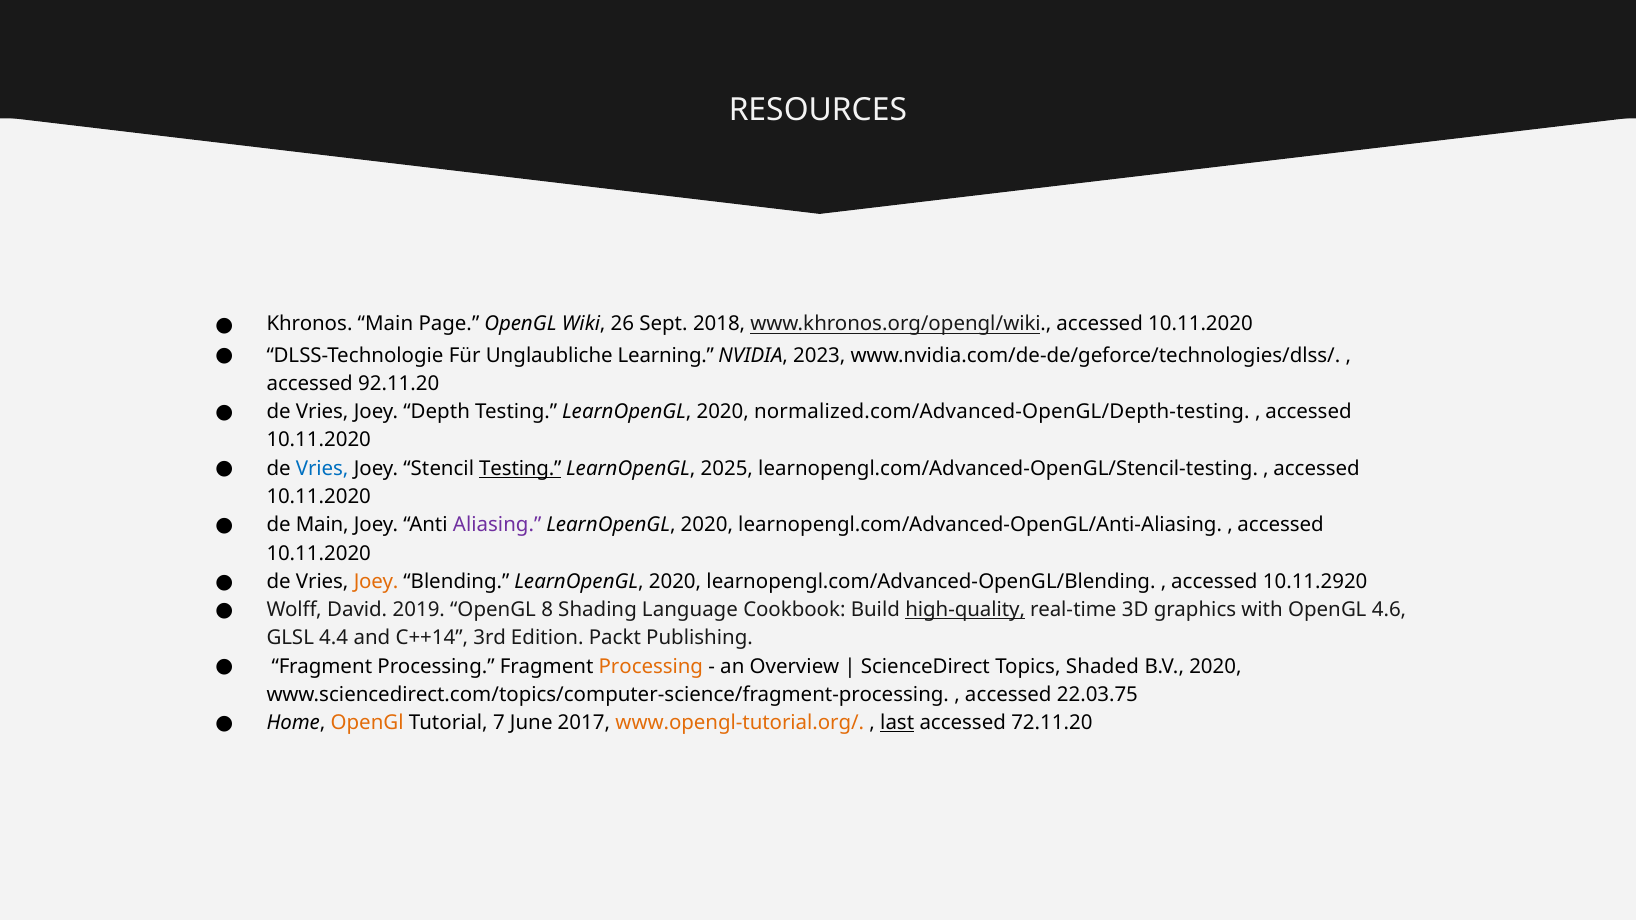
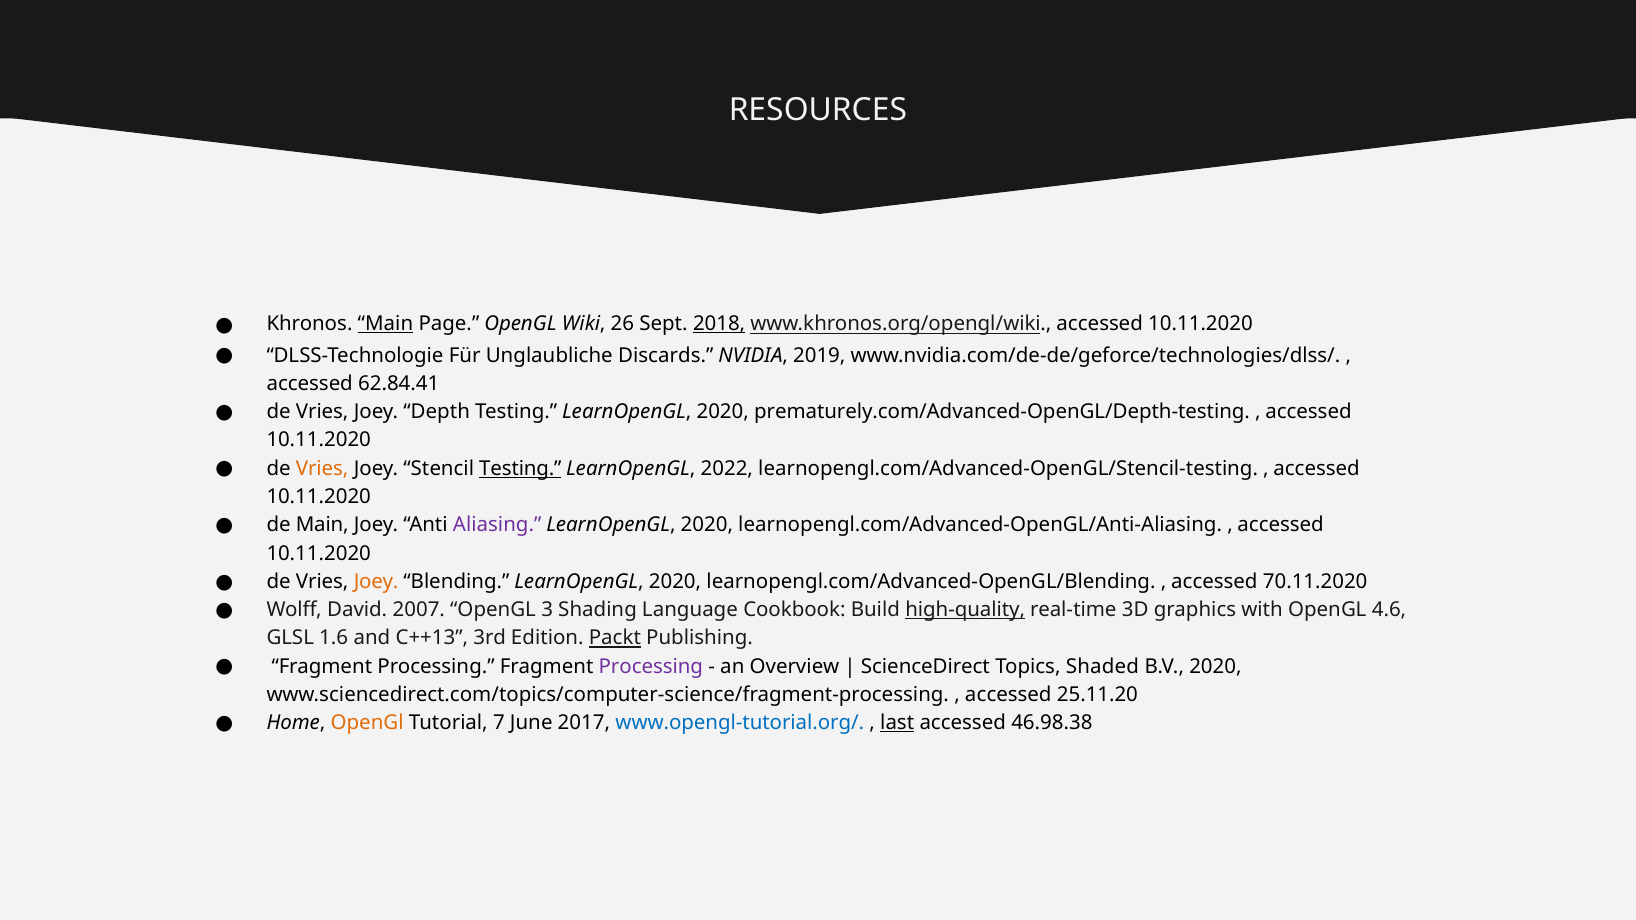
Main at (385, 324) underline: none -> present
2018 underline: none -> present
Learning: Learning -> Discards
2023: 2023 -> 2019
92.11.20: 92.11.20 -> 62.84.41
normalized.com/Advanced-OpenGL/Depth-testing: normalized.com/Advanced-OpenGL/Depth-testing -> prematurely.com/Advanced-OpenGL/Depth-testing
Vries at (322, 469) colour: blue -> orange
2025: 2025 -> 2022
10.11.2920: 10.11.2920 -> 70.11.2020
2019: 2019 -> 2007
8: 8 -> 3
4.4: 4.4 -> 1.6
C++14: C++14 -> C++13
Packt underline: none -> present
Processing at (651, 667) colour: orange -> purple
22.03.75: 22.03.75 -> 25.11.20
www.opengl-tutorial.org/ colour: orange -> blue
72.11.20: 72.11.20 -> 46.98.38
